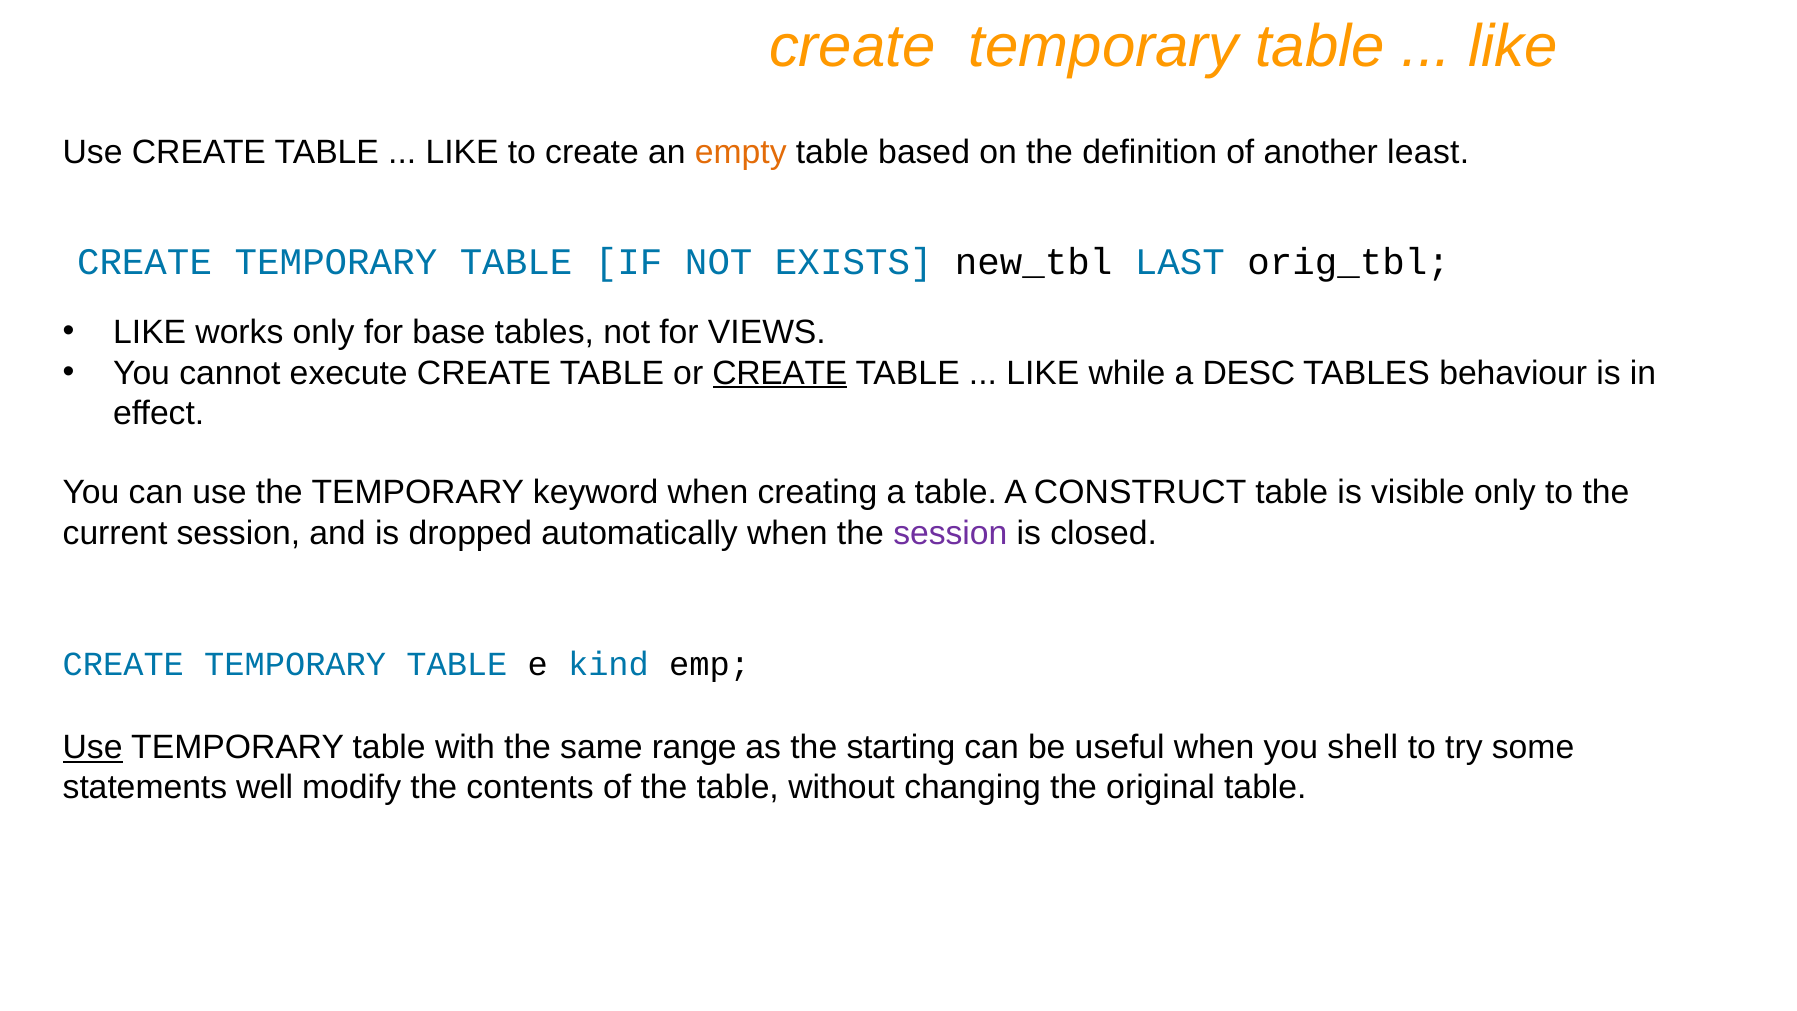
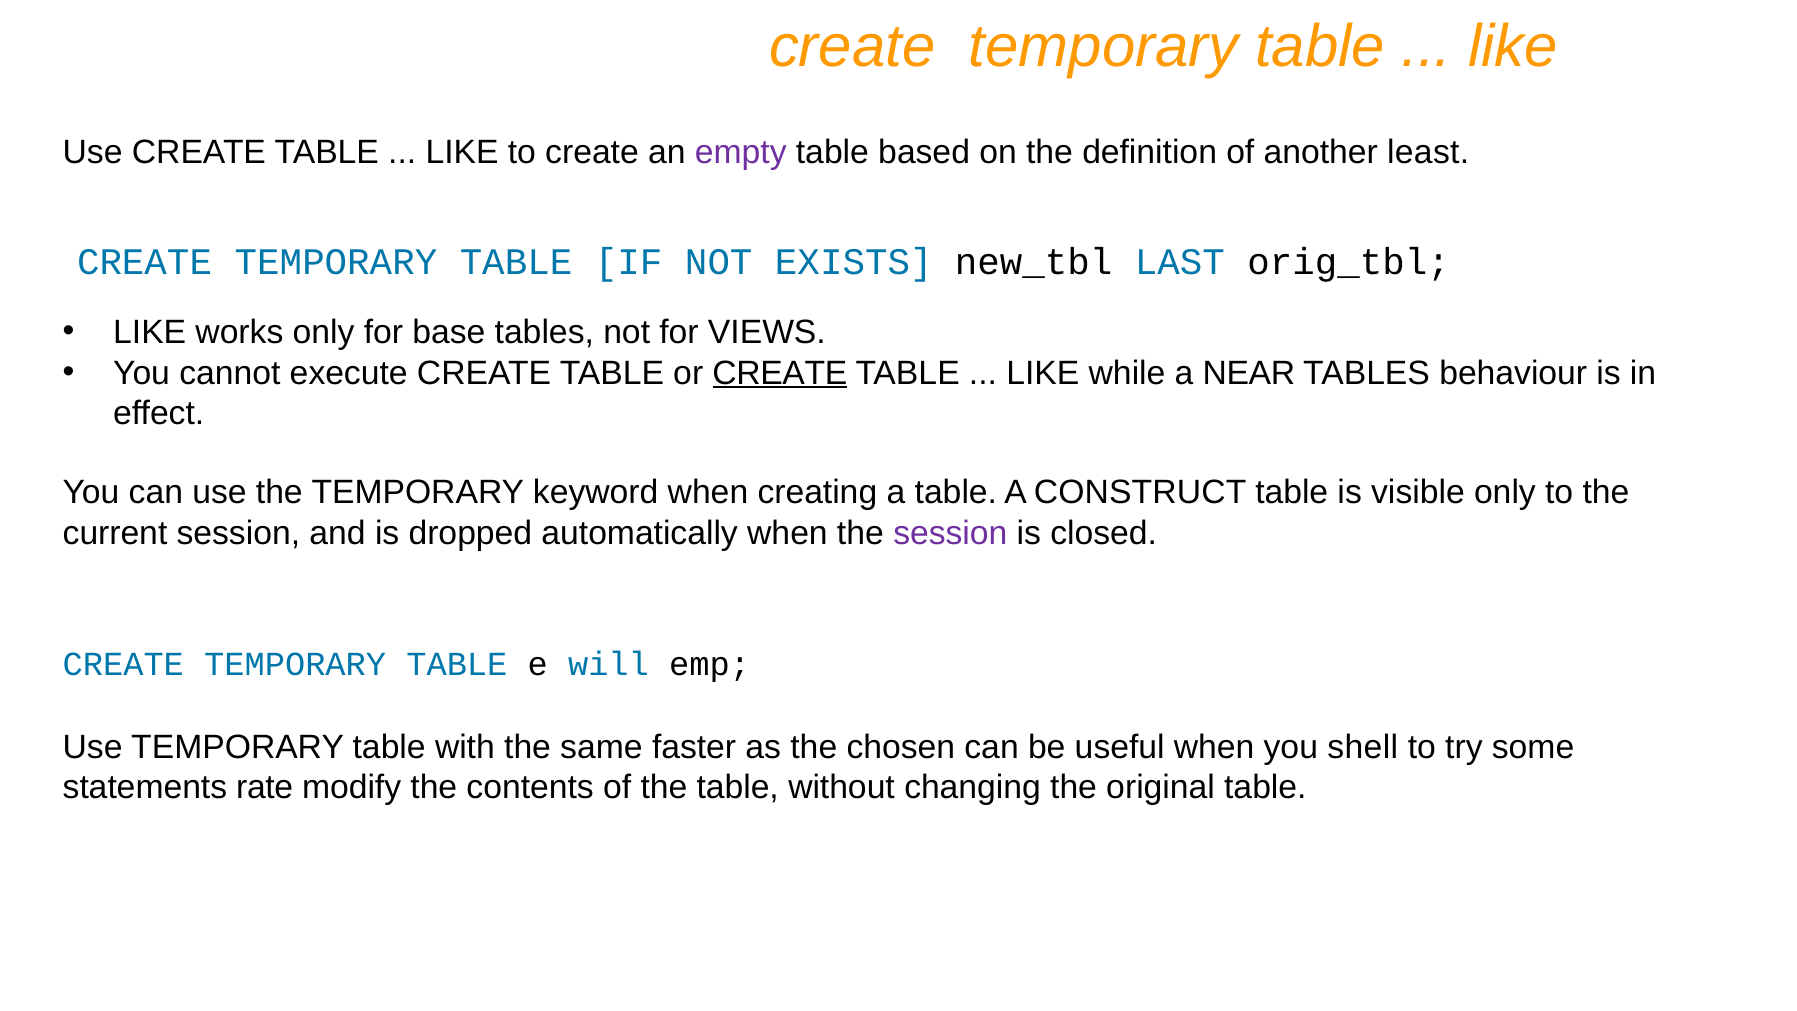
empty colour: orange -> purple
DESC: DESC -> NEAR
kind: kind -> will
Use at (93, 747) underline: present -> none
range: range -> faster
starting: starting -> chosen
well: well -> rate
